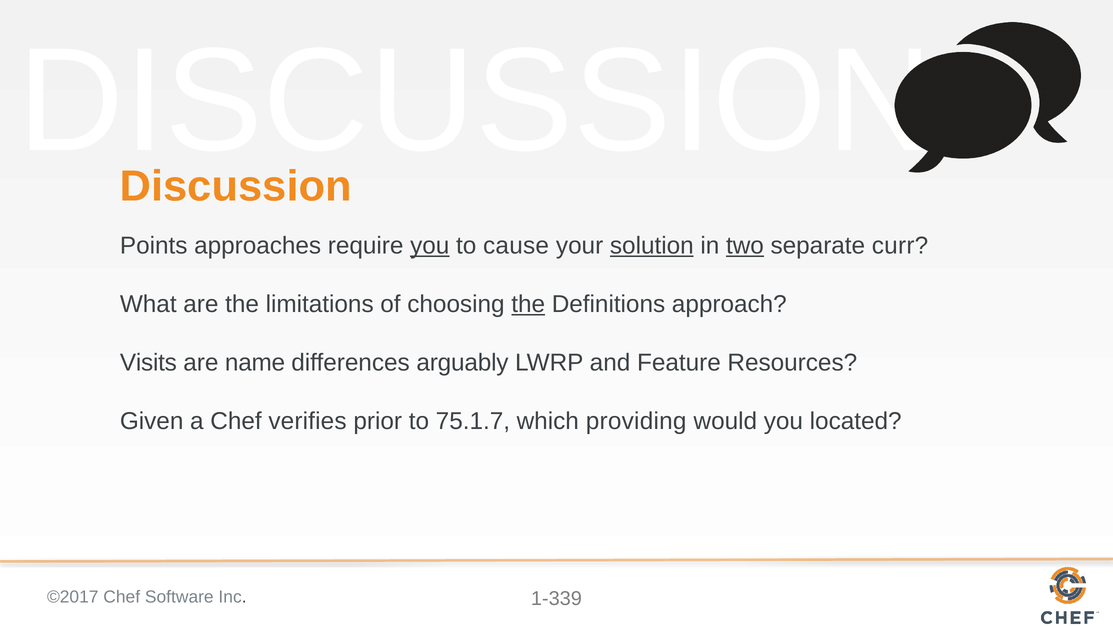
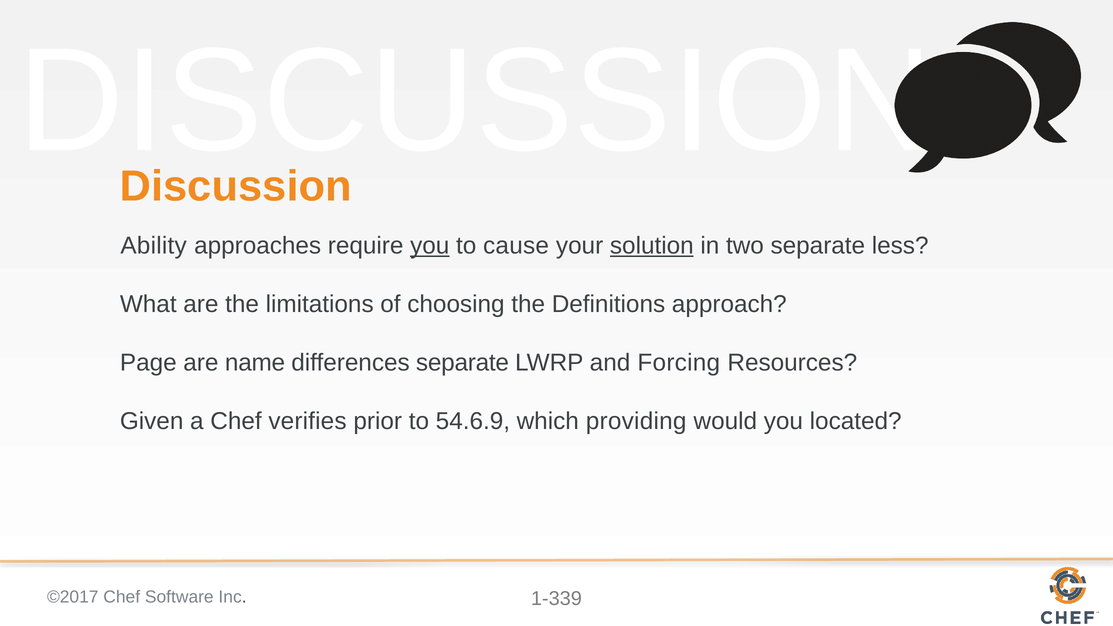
Points: Points -> Ability
two underline: present -> none
curr: curr -> less
the at (528, 304) underline: present -> none
Visits: Visits -> Page
differences arguably: arguably -> separate
Feature: Feature -> Forcing
75.1.7: 75.1.7 -> 54.6.9
